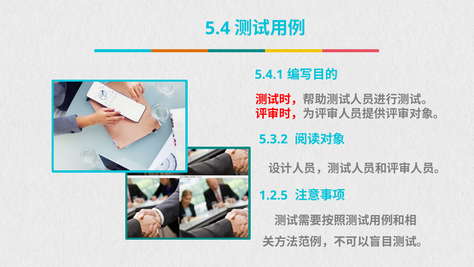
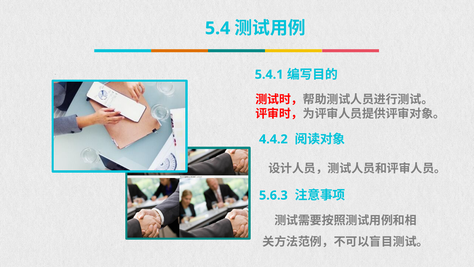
5.3.2: 5.3.2 -> 4.4.2
1.2.5: 1.2.5 -> 5.6.3
